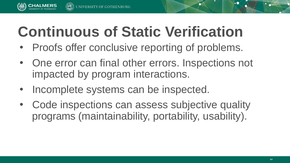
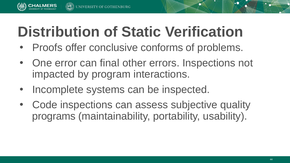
Continuous: Continuous -> Distribution
reporting: reporting -> conforms
